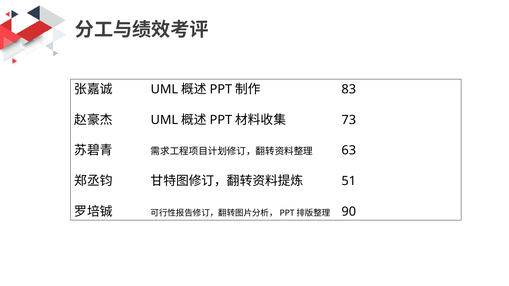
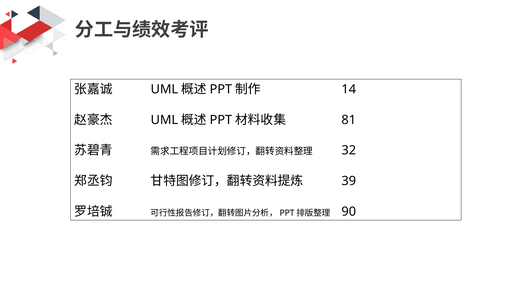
83: 83 -> 14
73: 73 -> 81
63: 63 -> 32
51: 51 -> 39
